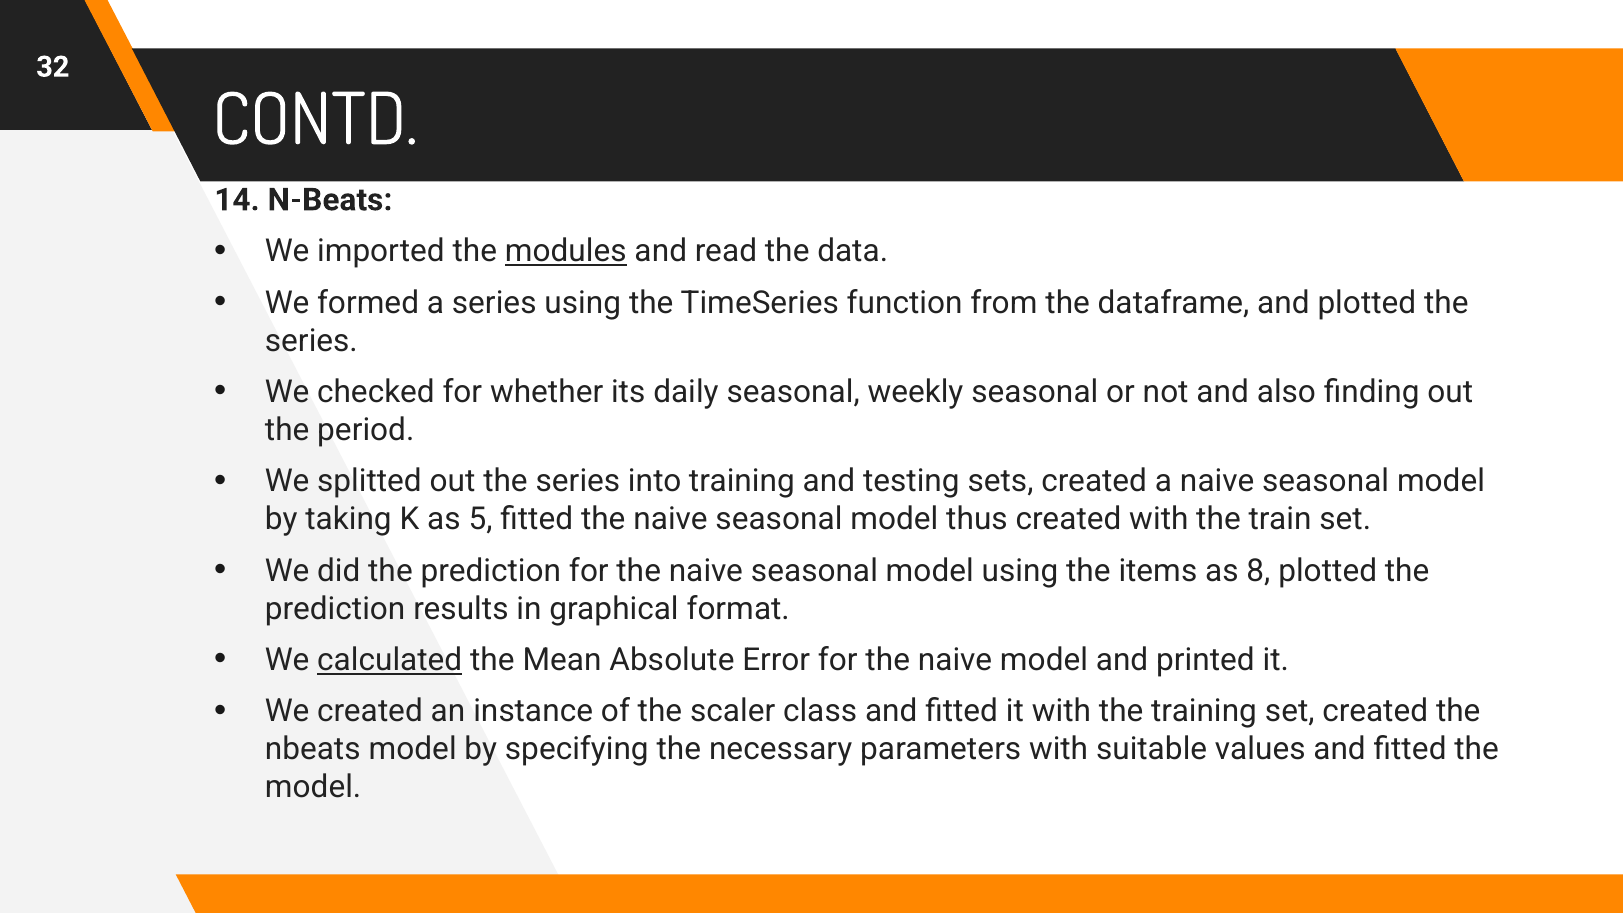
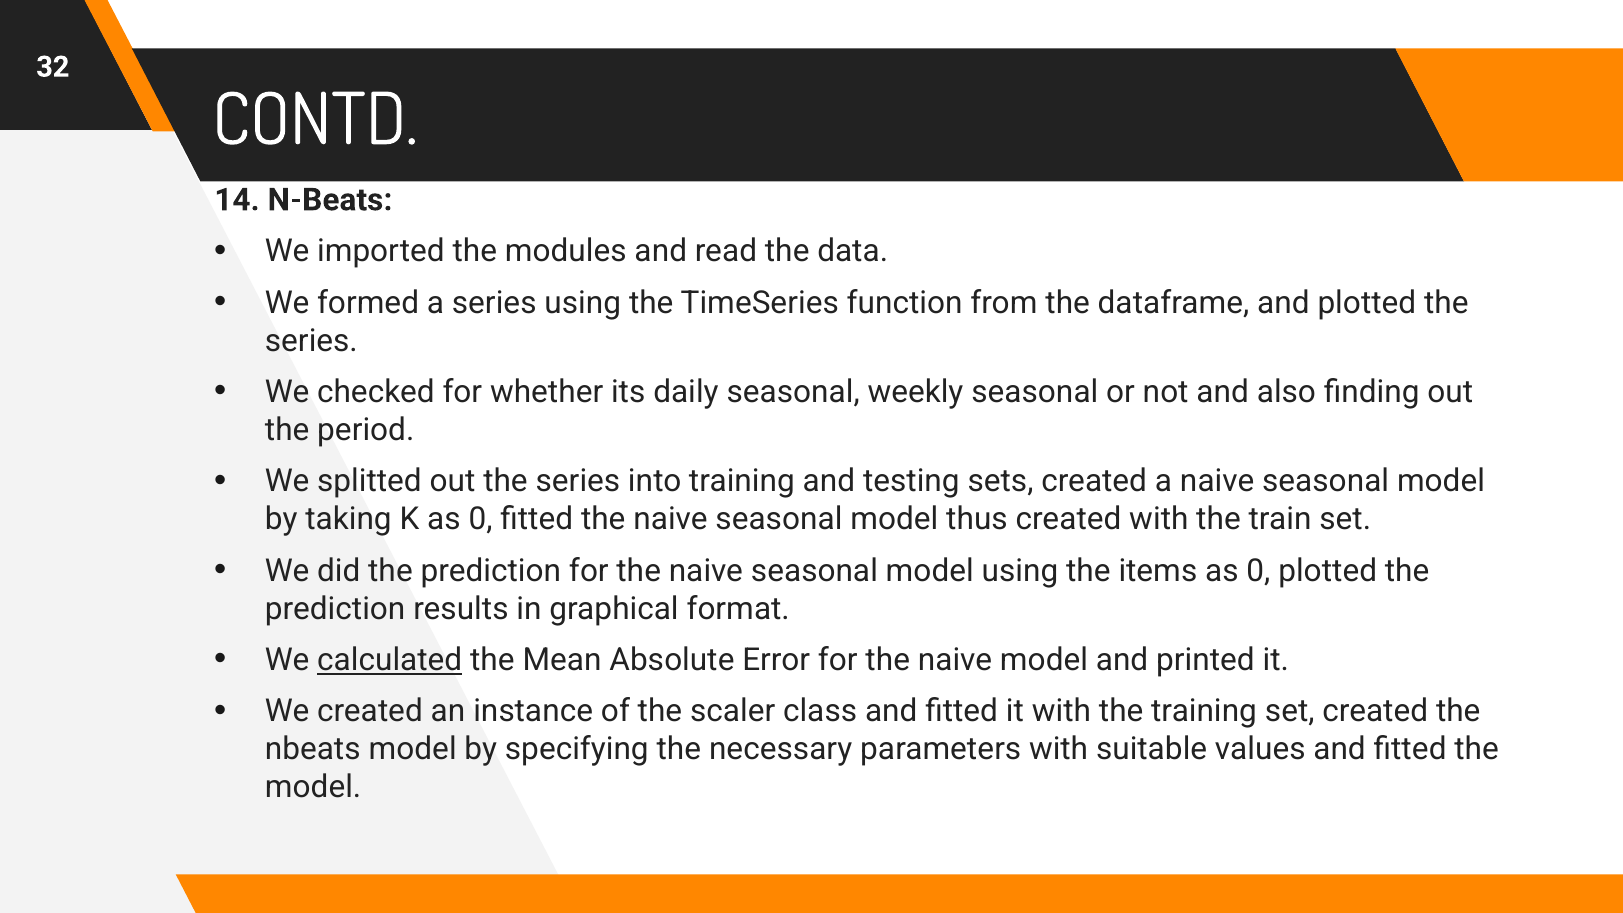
modules underline: present -> none
K as 5: 5 -> 0
items as 8: 8 -> 0
